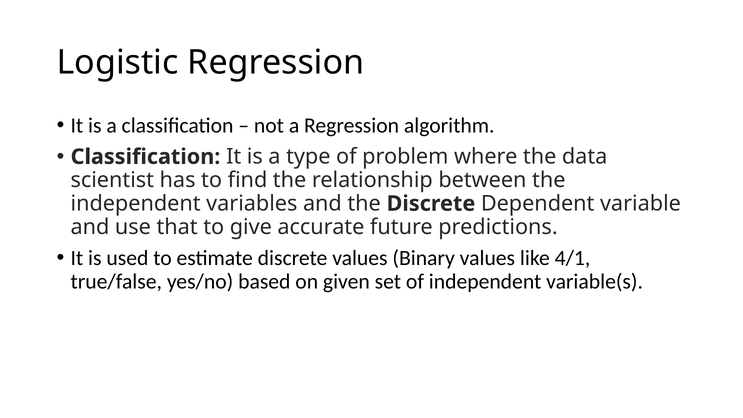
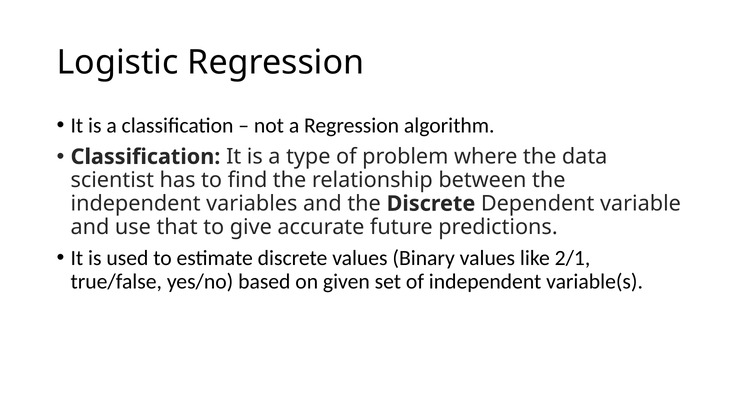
4/1: 4/1 -> 2/1
